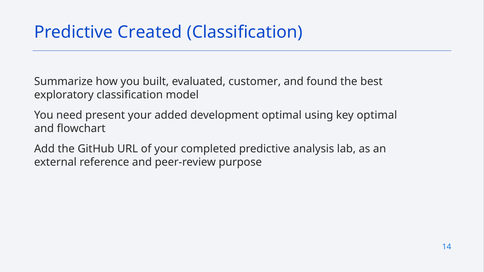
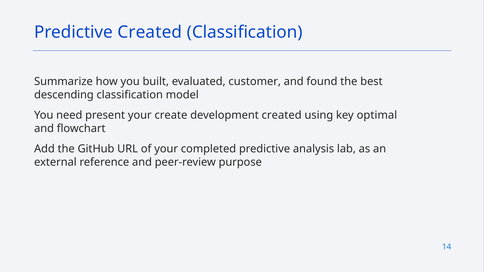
exploratory: exploratory -> descending
added: added -> create
development optimal: optimal -> created
